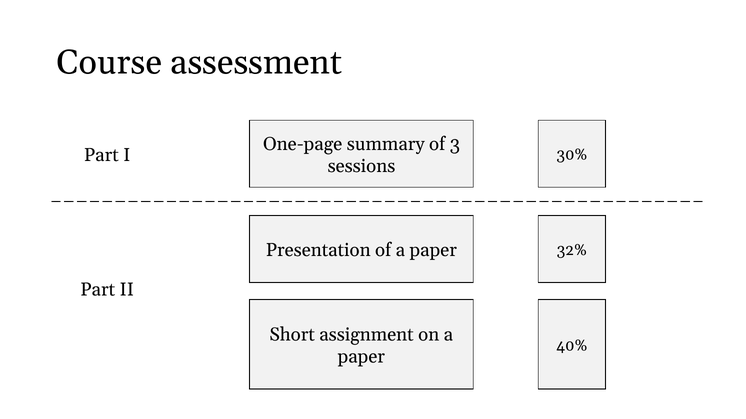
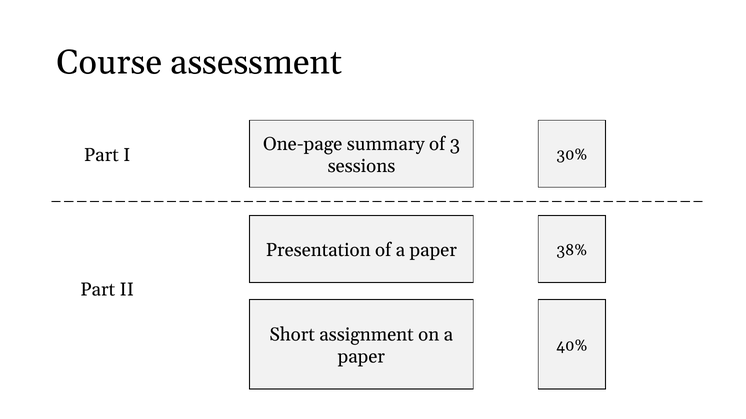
32%: 32% -> 38%
